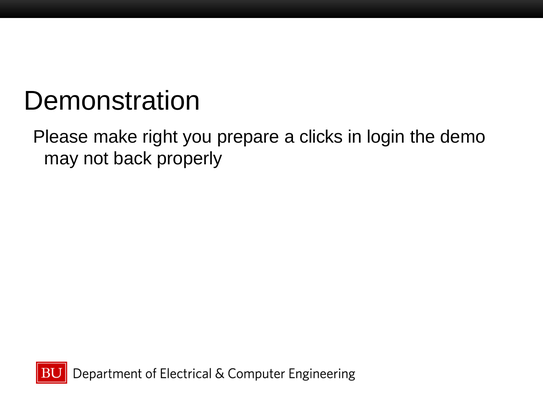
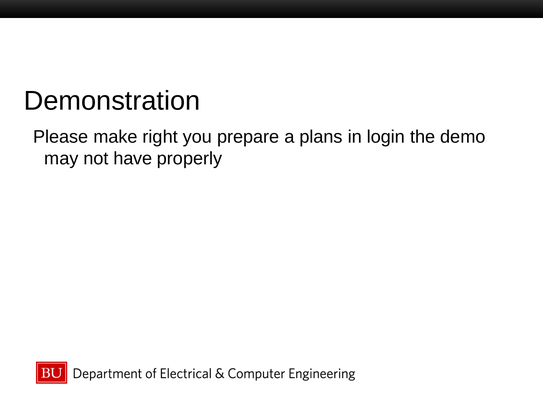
clicks: clicks -> plans
back: back -> have
